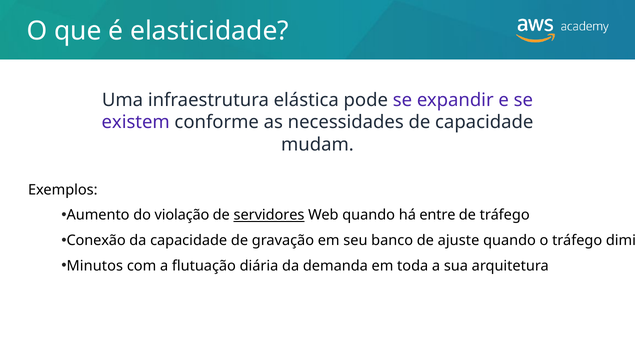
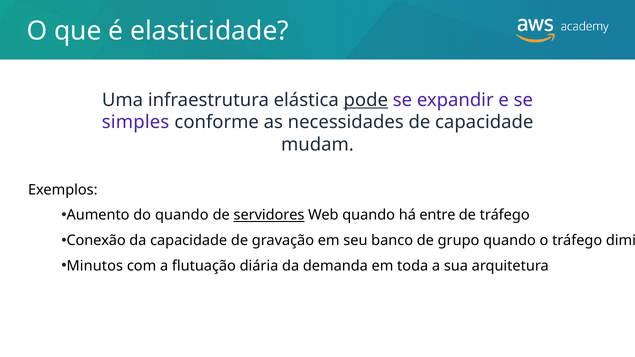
pode underline: none -> present
existem: existem -> simples
do violação: violação -> quando
ajuste: ajuste -> grupo
